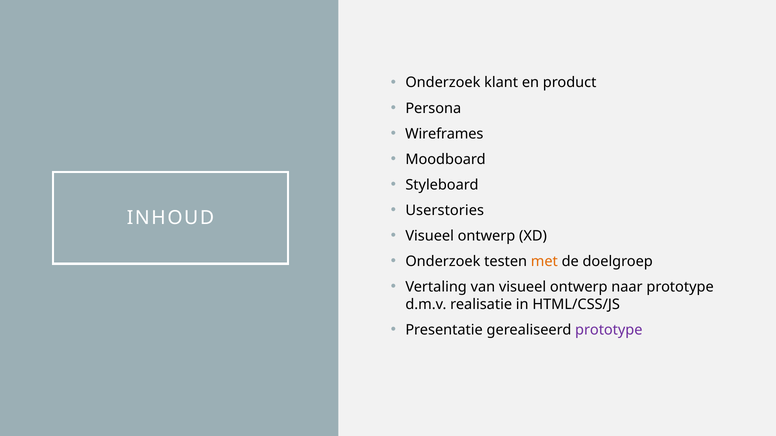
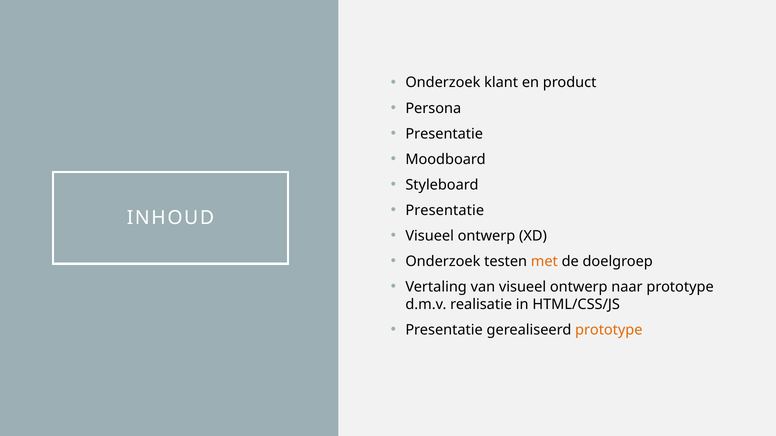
Wireframes at (444, 134): Wireframes -> Presentatie
Userstories at (445, 211): Userstories -> Presentatie
prototype at (609, 330) colour: purple -> orange
